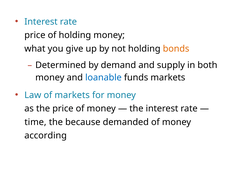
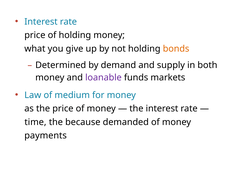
loanable colour: blue -> purple
of markets: markets -> medium
according: according -> payments
